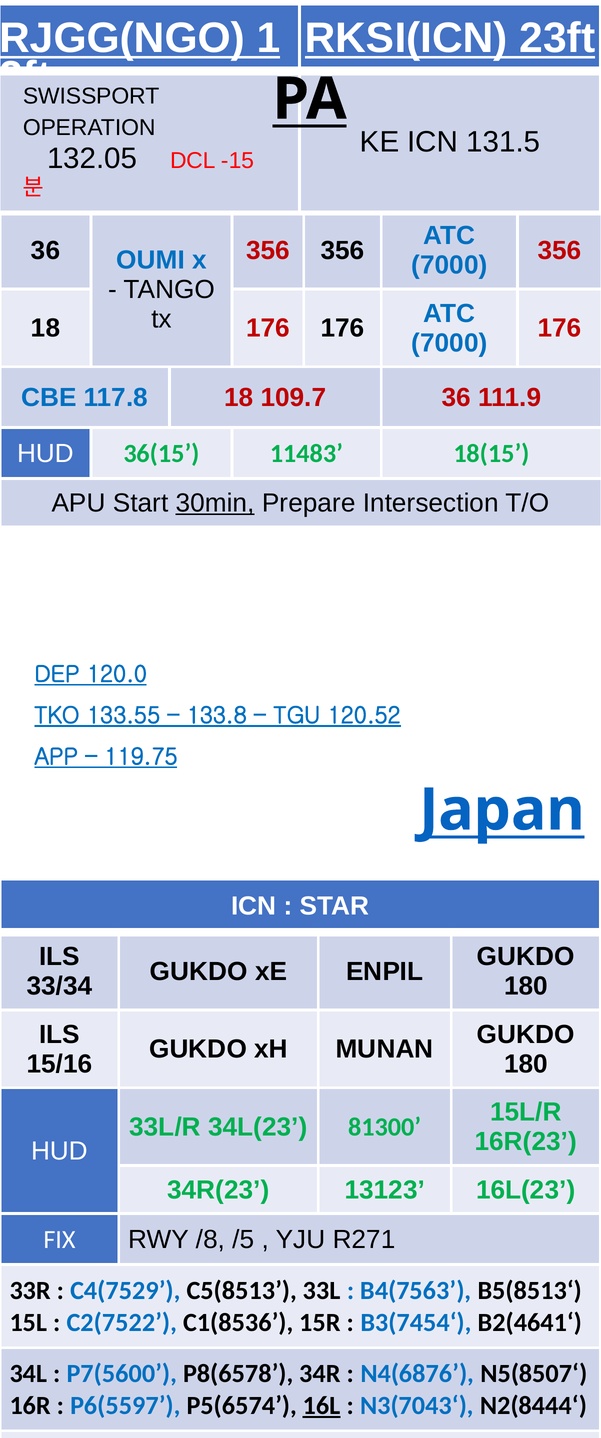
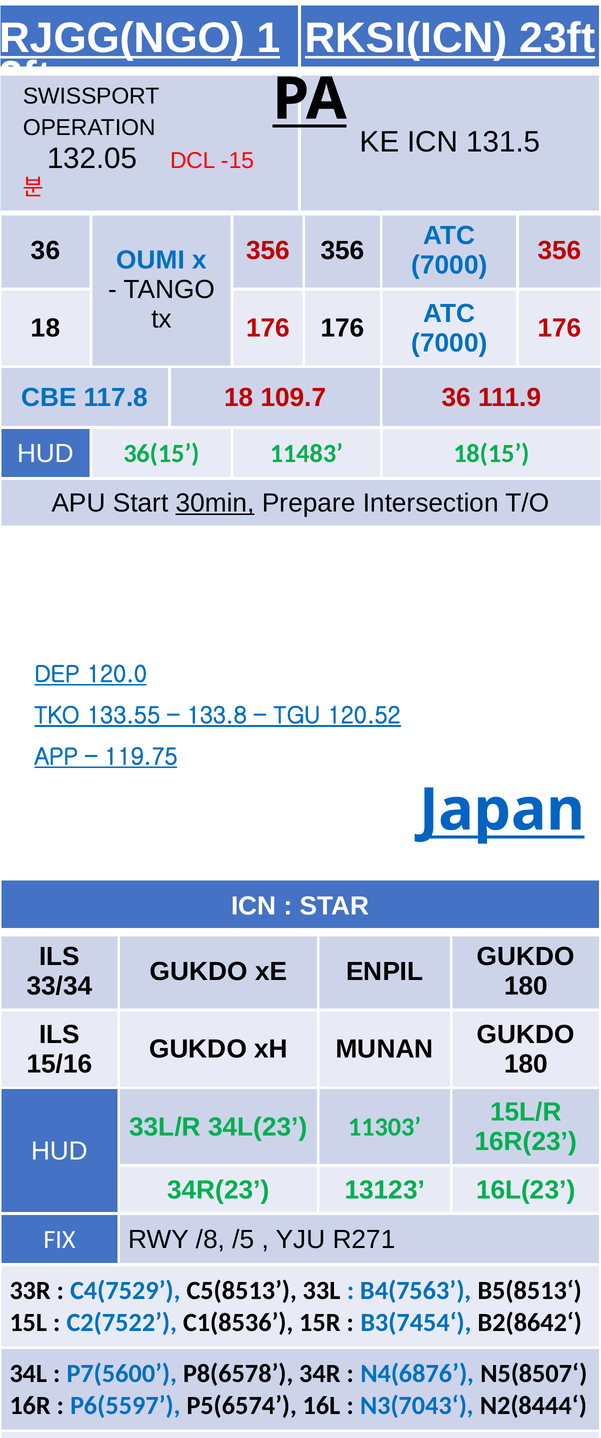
81300: 81300 -> 11303
B2(4641‘: B2(4641‘ -> B2(8642‘
16L underline: present -> none
